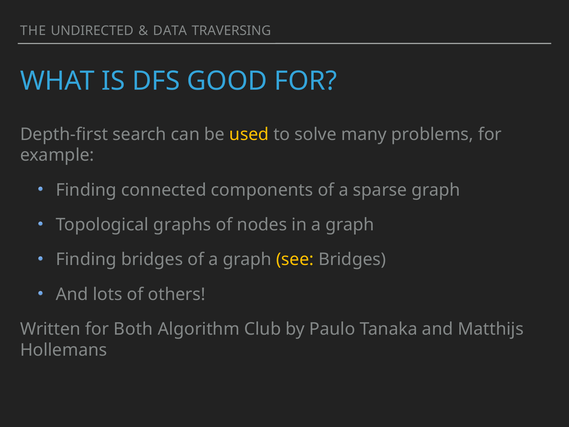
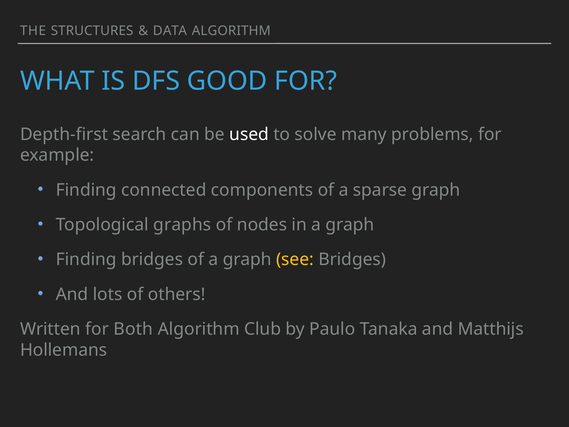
UNDIRECTED: UNDIRECTED -> STRUCTURES
DATA TRAVERSING: TRAVERSING -> ALGORITHM
used colour: yellow -> white
